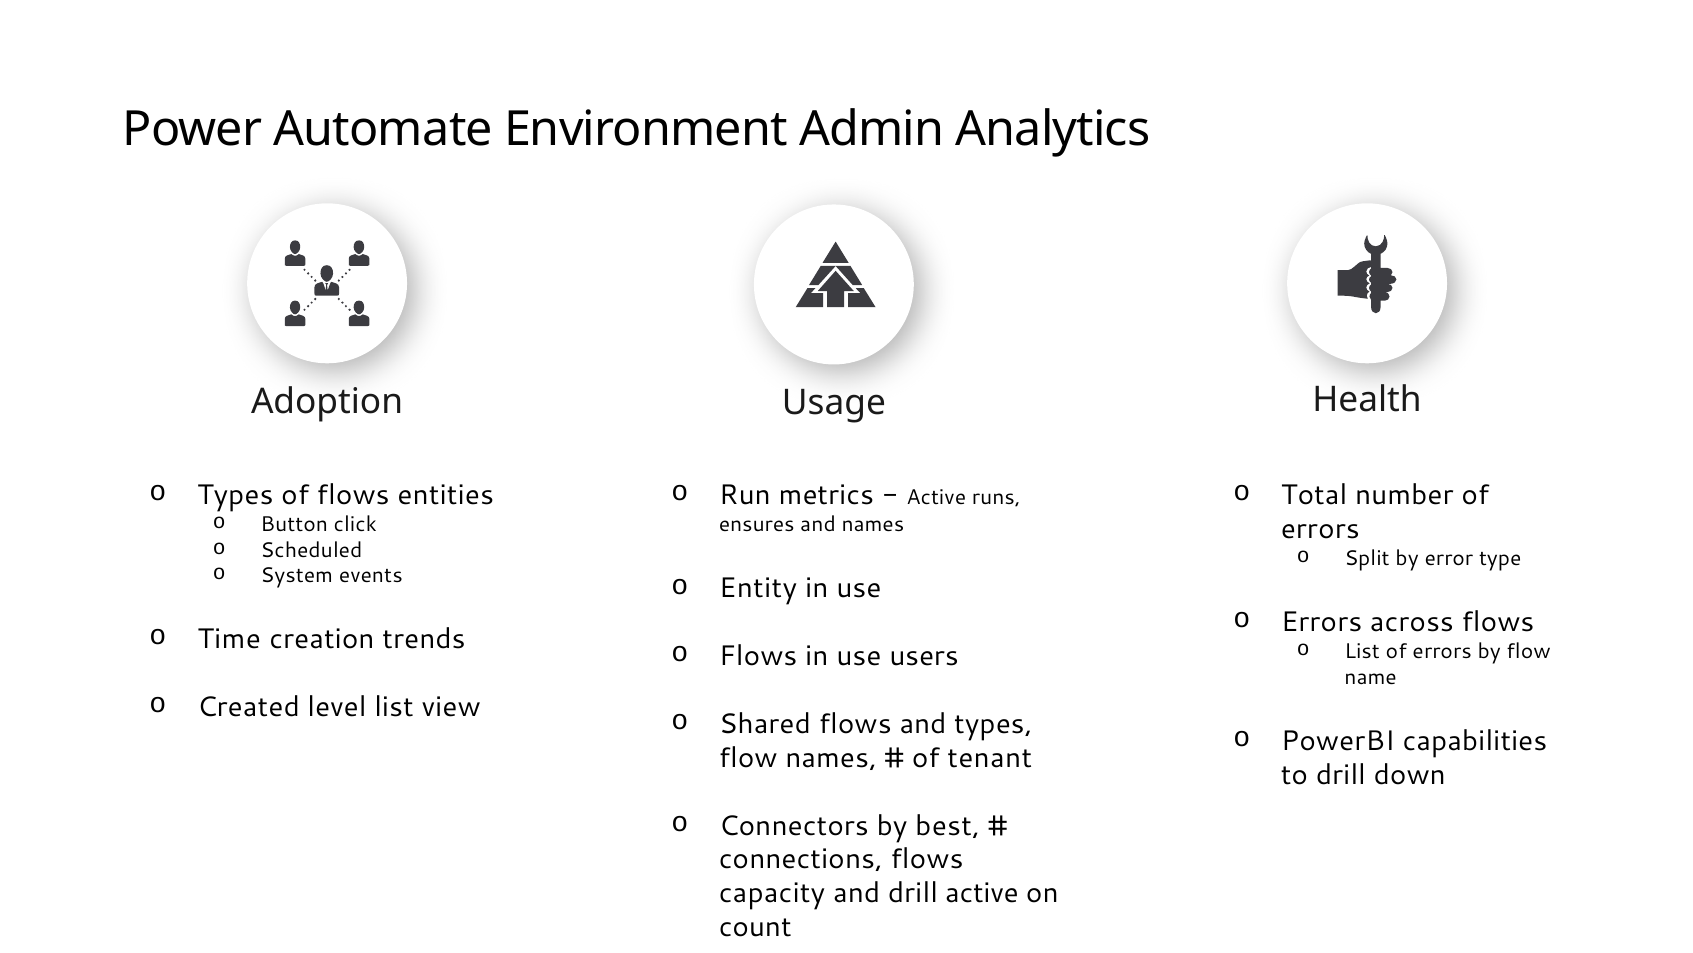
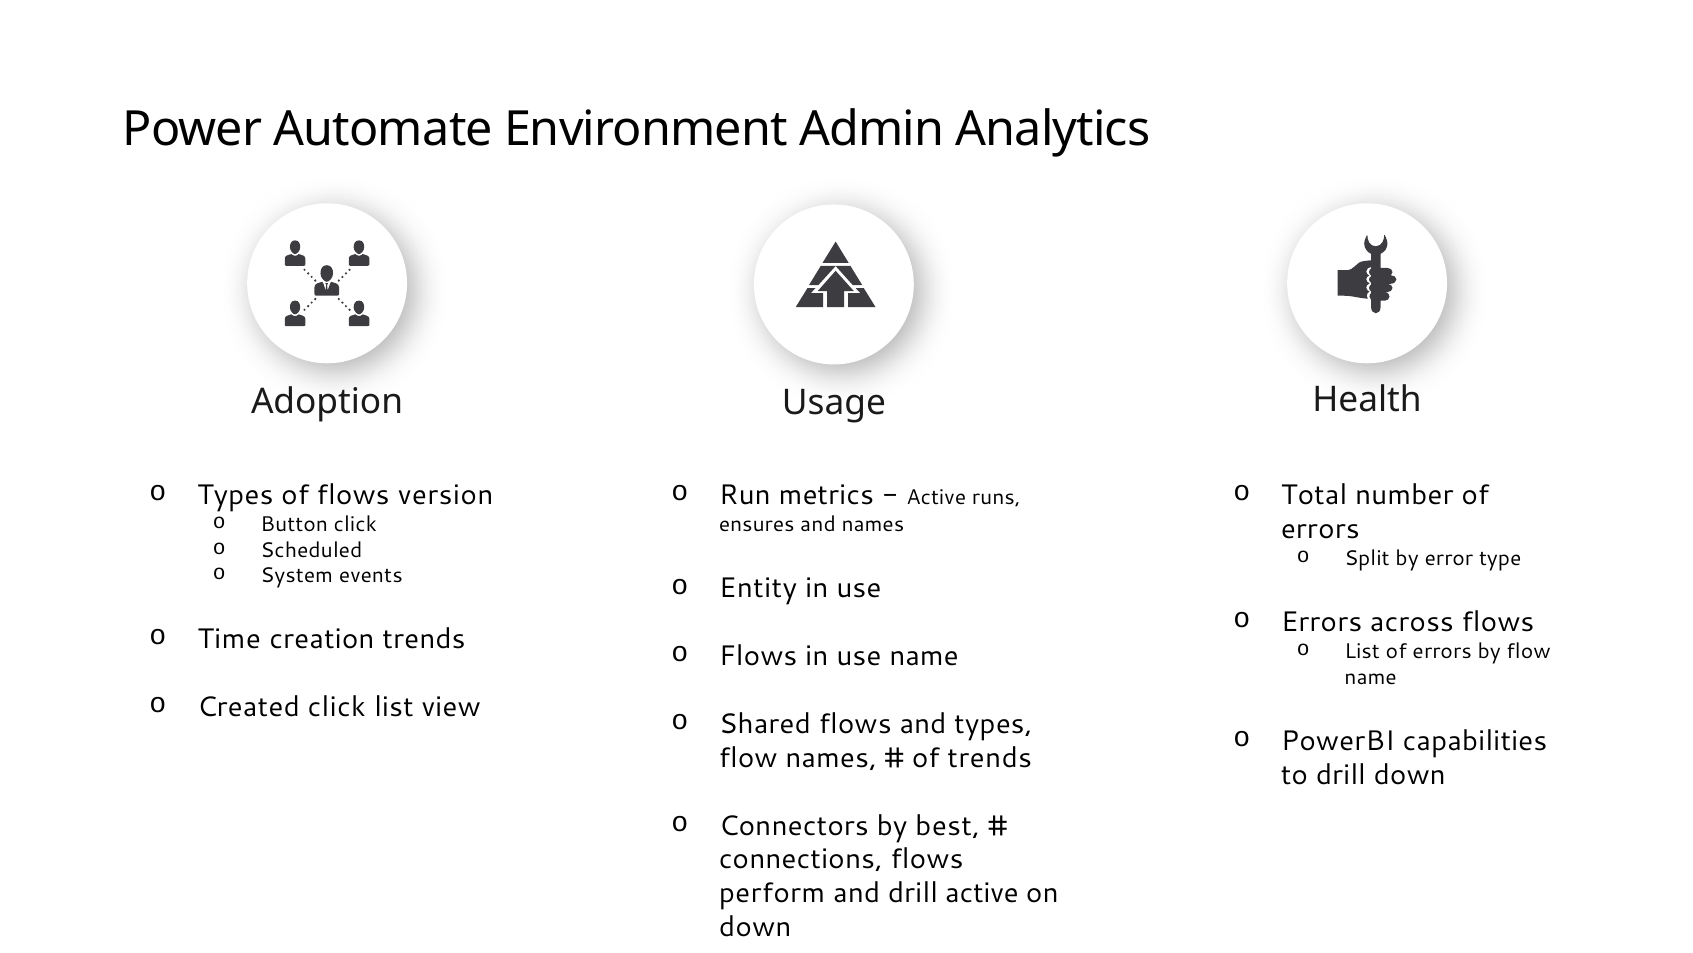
entities: entities -> version
use users: users -> name
Created level: level -> click
of tenant: tenant -> trends
capacity: capacity -> perform
count at (755, 927): count -> down
